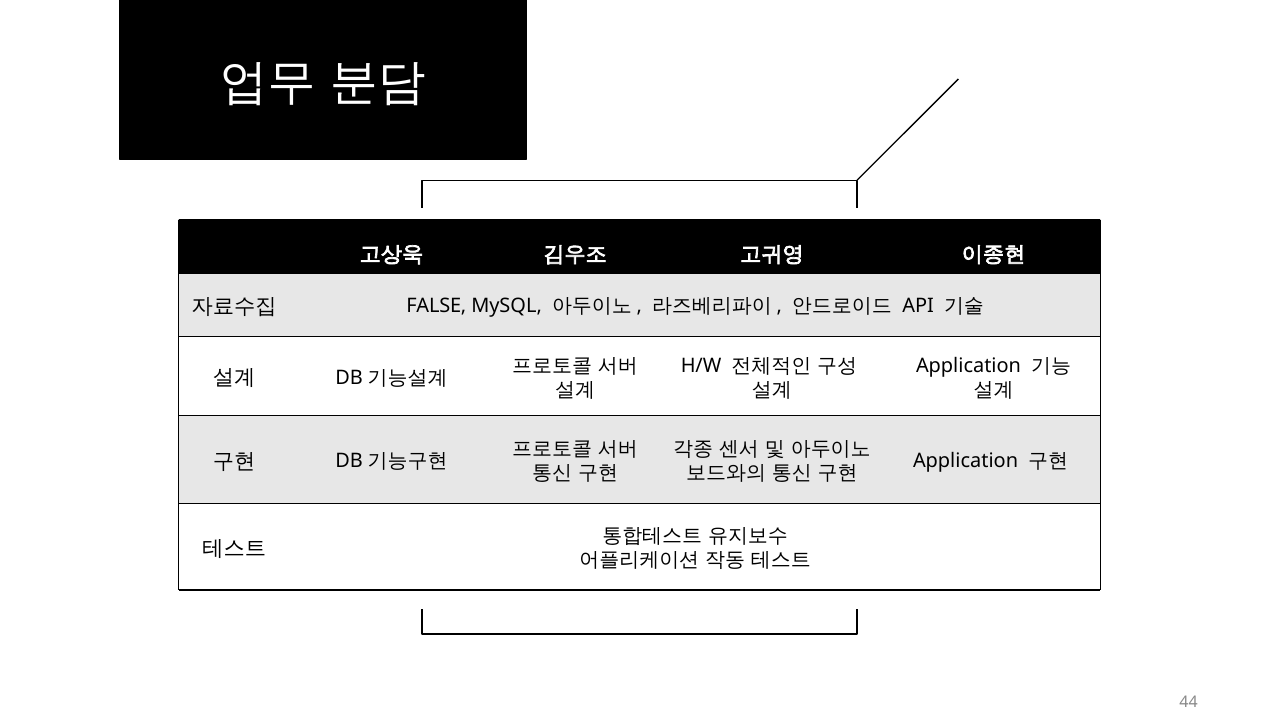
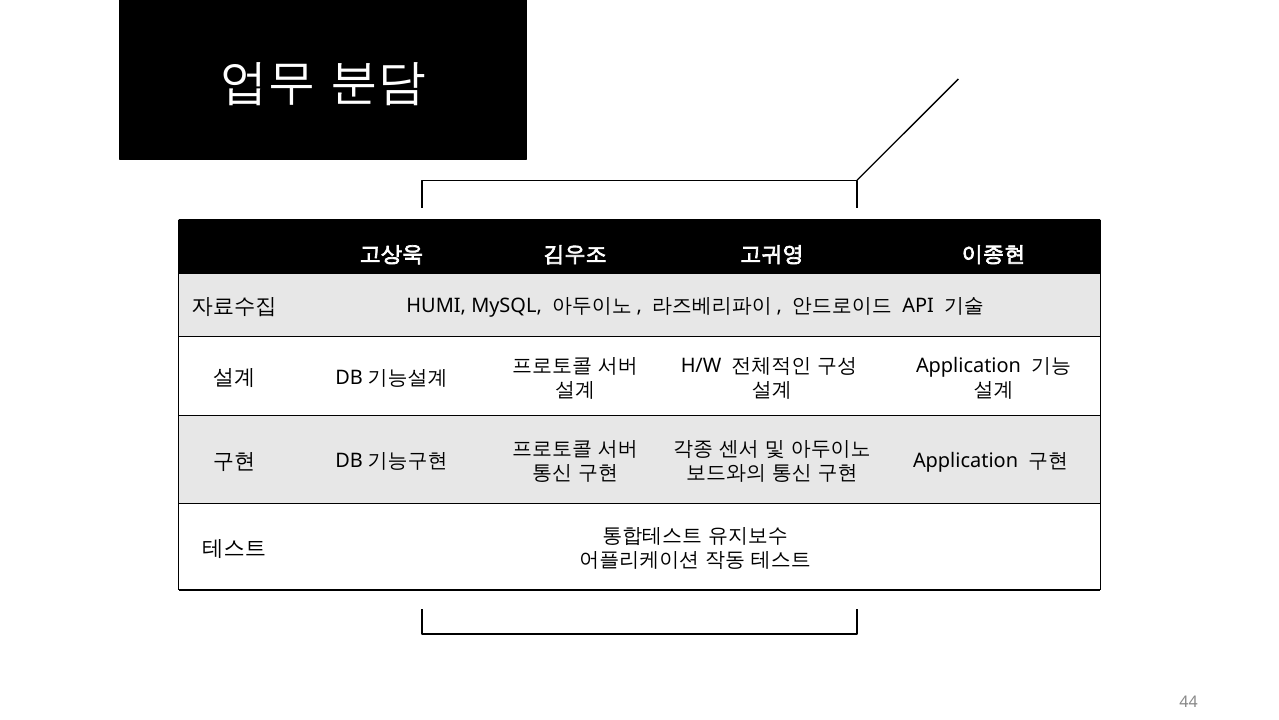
FALSE: FALSE -> HUMI
